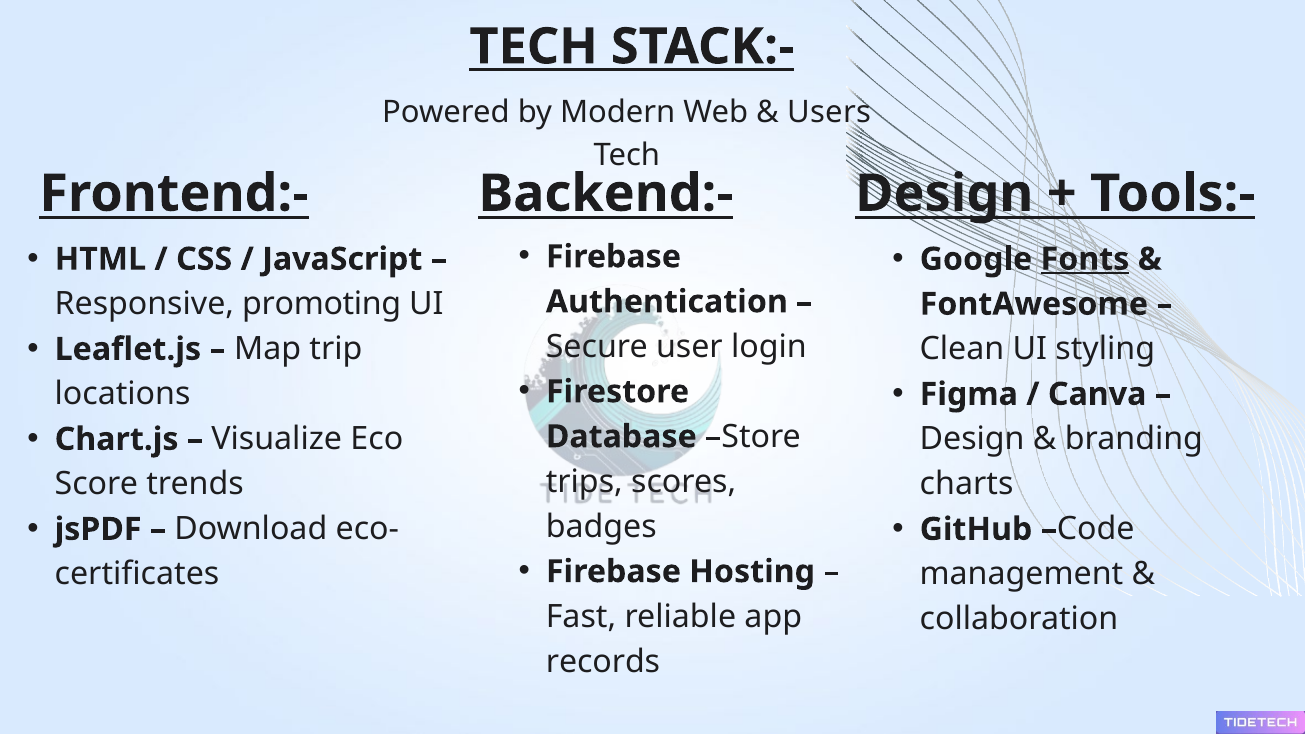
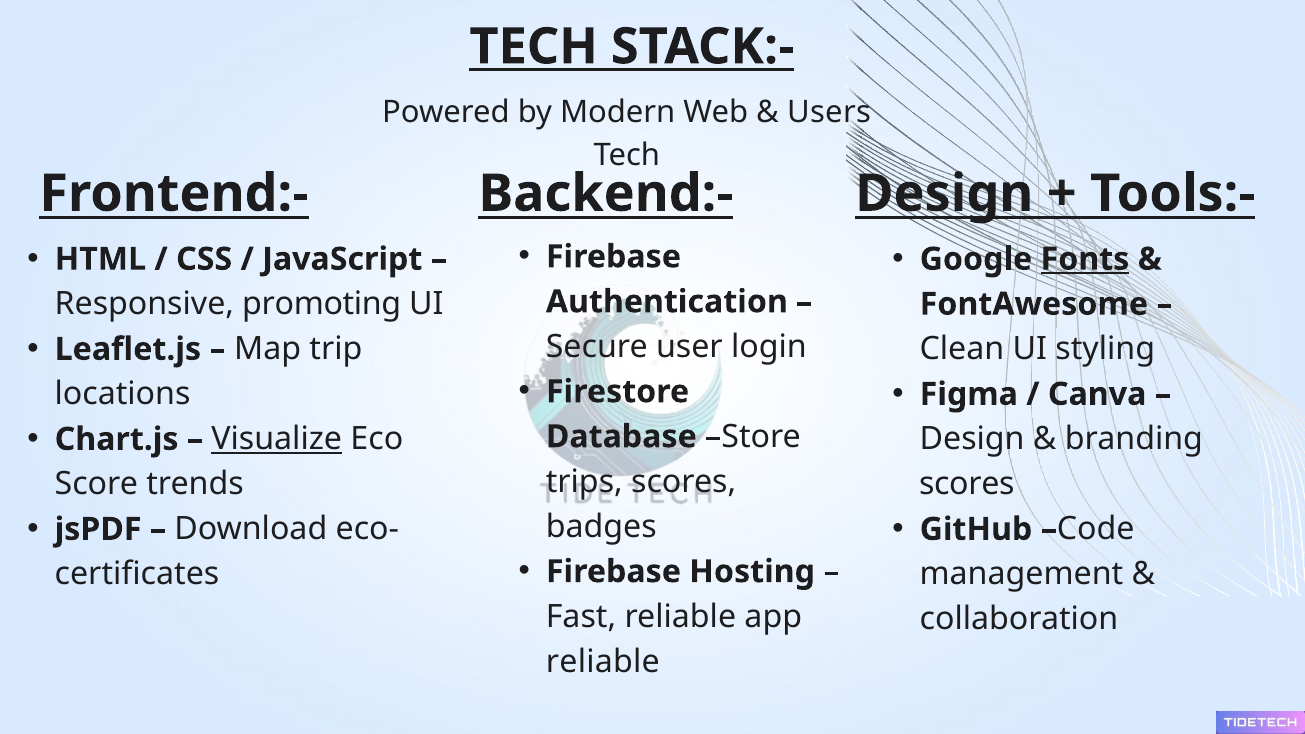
Visualize underline: none -> present
charts at (967, 484): charts -> scores
records at (603, 662): records -> reliable
